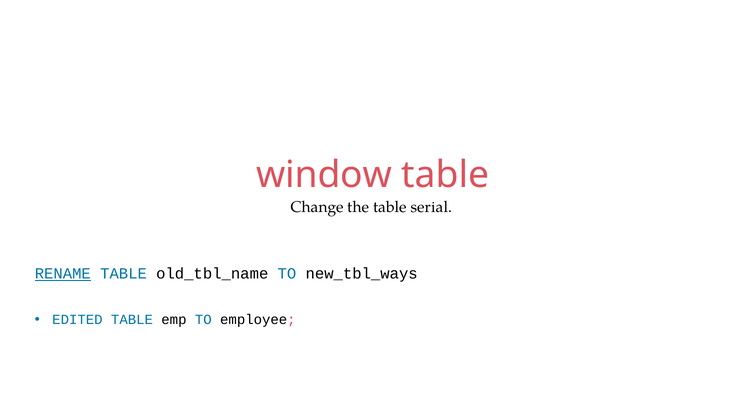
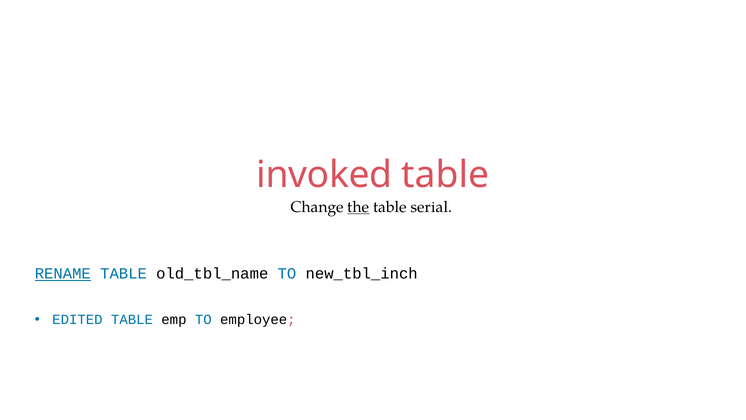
window: window -> invoked
the underline: none -> present
new_tbl_ways: new_tbl_ways -> new_tbl_inch
